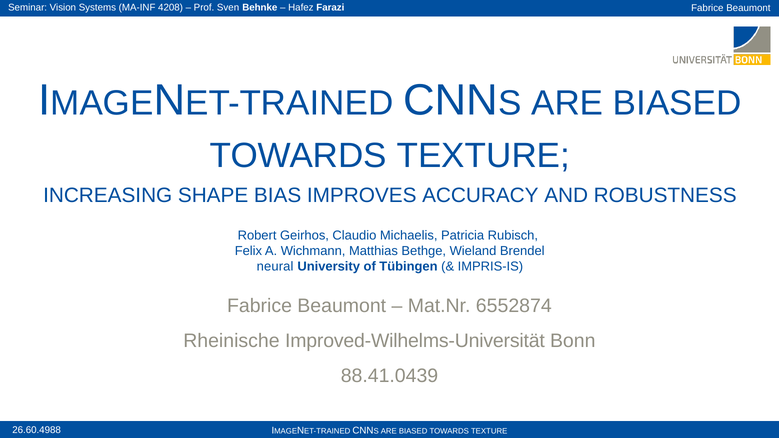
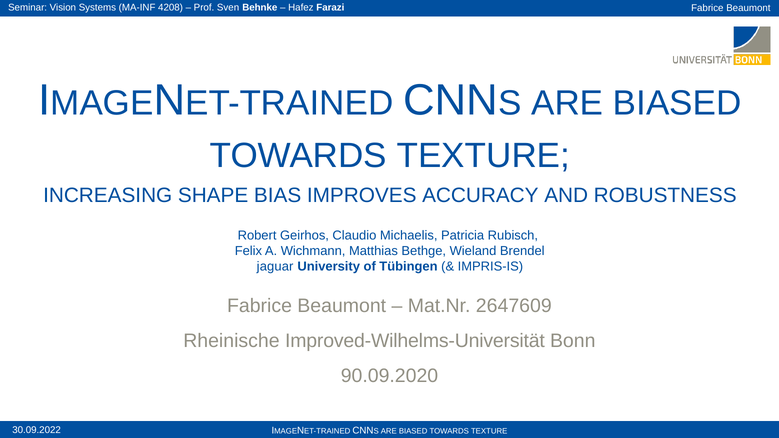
neural: neural -> jaguar
6552874: 6552874 -> 2647609
88.41.0439: 88.41.0439 -> 90.09.2020
26.60.4988: 26.60.4988 -> 30.09.2022
